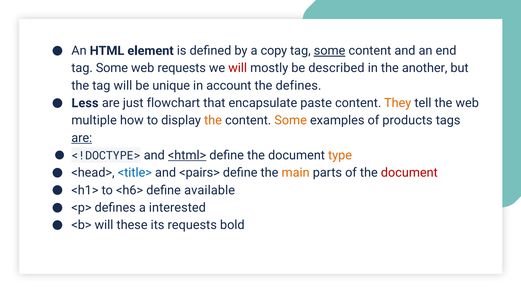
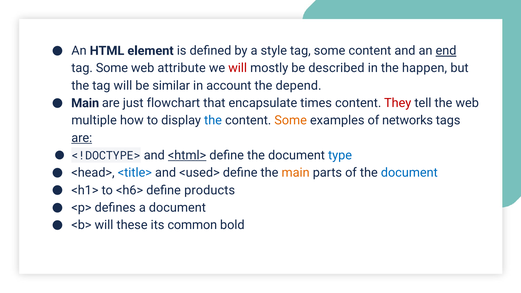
copy: copy -> style
some at (330, 51) underline: present -> none
end underline: none -> present
web requests: requests -> attribute
another: another -> happen
unique: unique -> similar
the defines: defines -> depend
Less at (85, 103): Less -> Main
paste: paste -> times
They colour: orange -> red
the at (213, 120) colour: orange -> blue
products: products -> networks
type colour: orange -> blue
<pairs>: <pairs> -> <used>
document at (409, 173) colour: red -> blue
available: available -> products
a interested: interested -> document
its requests: requests -> common
